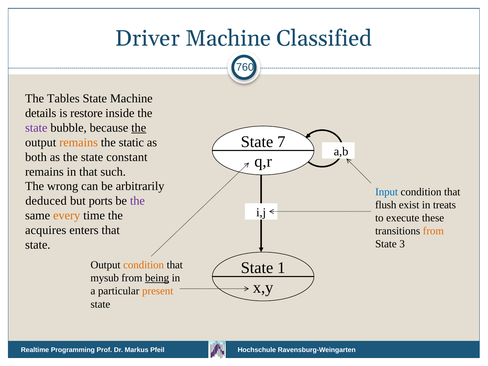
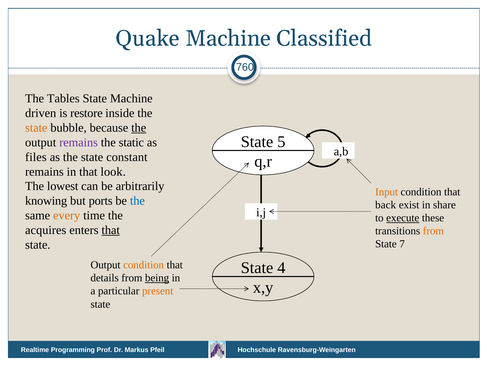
Driver: Driver -> Quake
details: details -> driven
state at (36, 128) colour: purple -> orange
7: 7 -> 5
remains at (79, 142) colour: orange -> purple
both: both -> files
such: such -> look
wrong: wrong -> lowest
Input colour: blue -> orange
deduced: deduced -> knowing
the at (137, 201) colour: purple -> blue
flush: flush -> back
treats: treats -> share
execute underline: none -> present
that at (111, 230) underline: none -> present
3: 3 -> 7
1: 1 -> 4
mysub: mysub -> details
